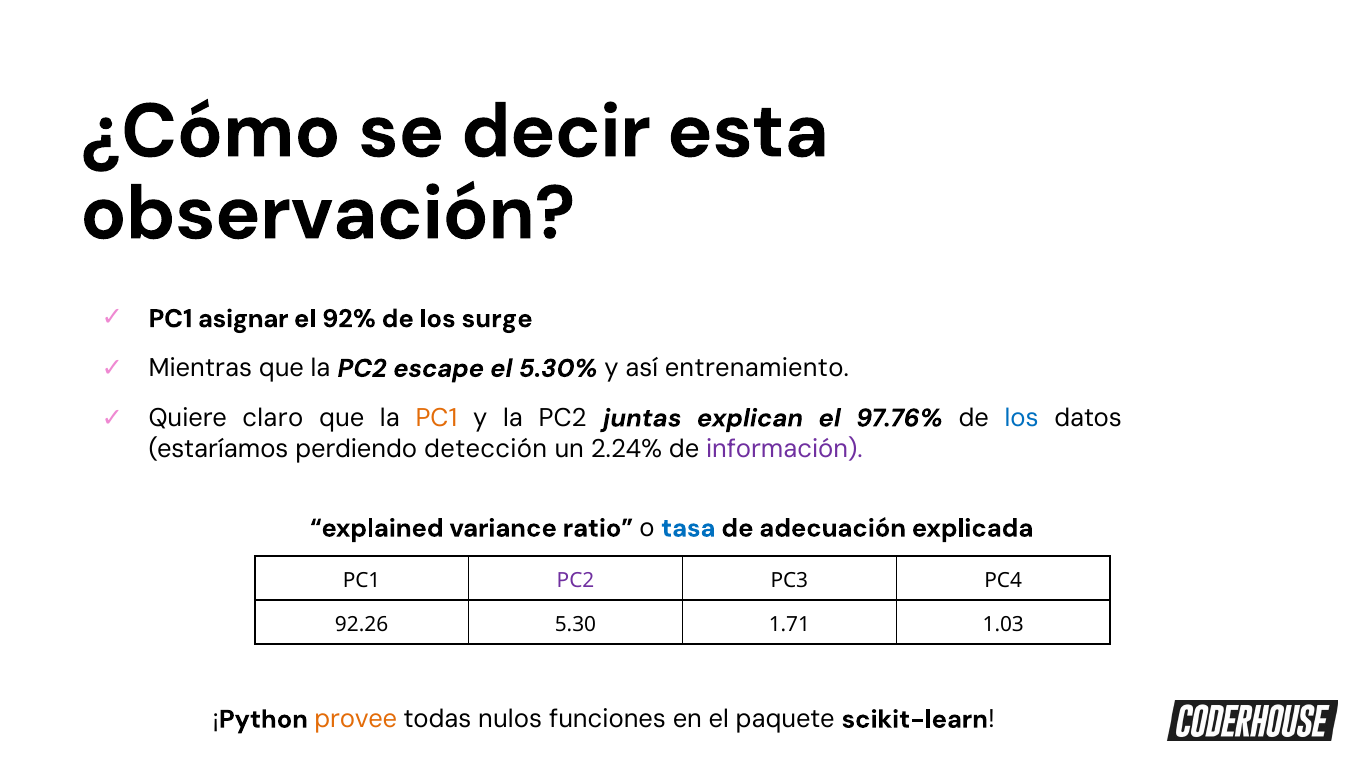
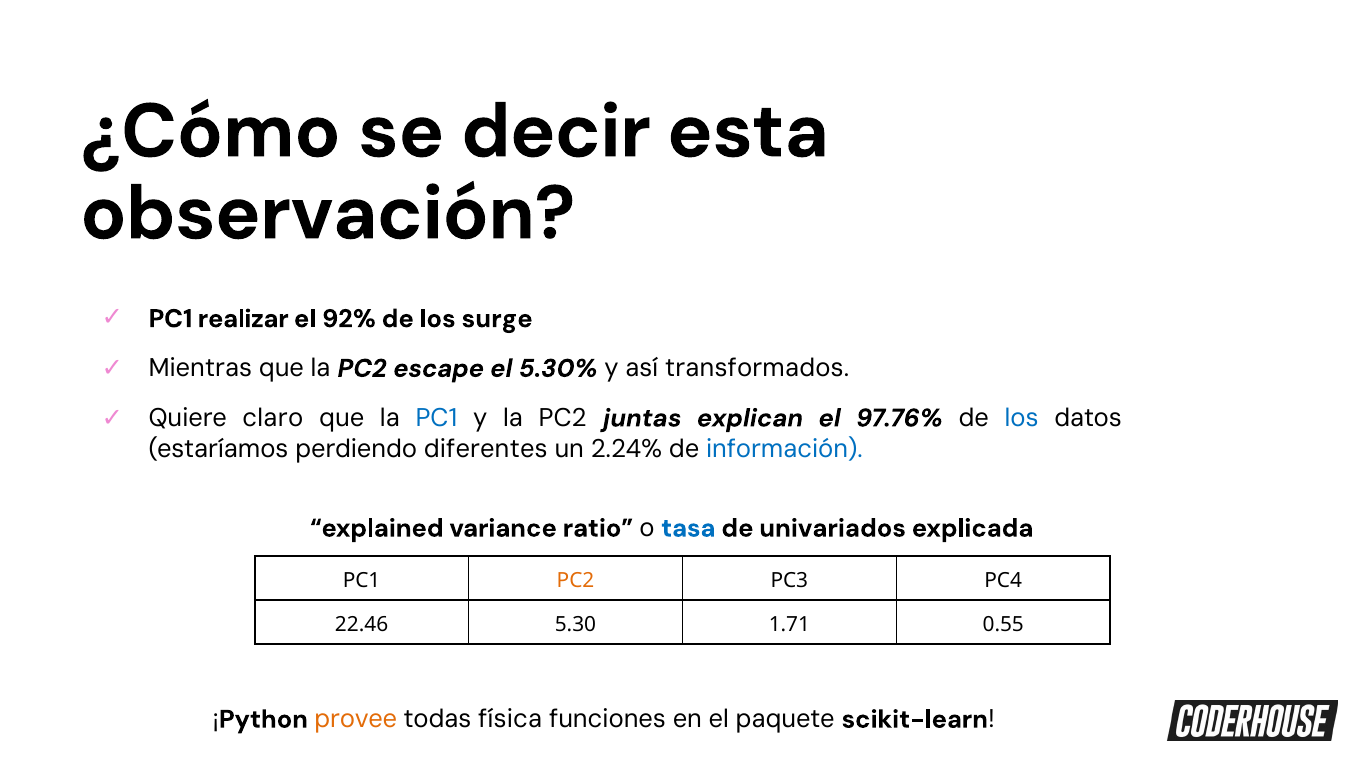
asignar: asignar -> realizar
entrenamiento: entrenamiento -> transformados
PC1 at (436, 418) colour: orange -> blue
detección: detección -> diferentes
información colour: purple -> blue
adecuación: adecuación -> univariados
PC2 at (576, 581) colour: purple -> orange
92.26: 92.26 -> 22.46
1.03: 1.03 -> 0.55
nulos: nulos -> física
